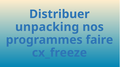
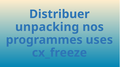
faire: faire -> uses
